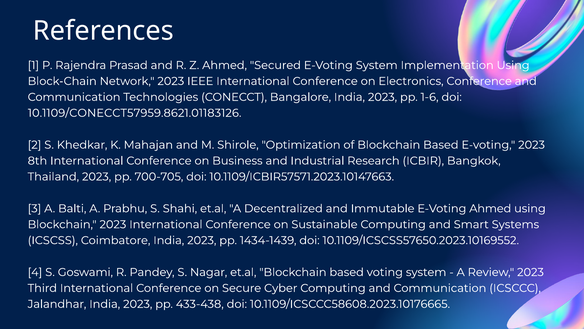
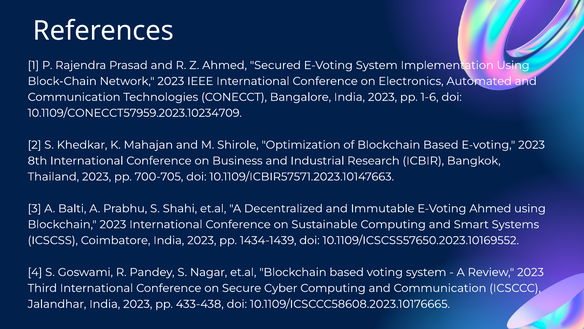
Electronics Conference: Conference -> Automated
10.1109/CONECCT57959.8621.01183126: 10.1109/CONECCT57959.8621.01183126 -> 10.1109/CONECCT57959.2023.10234709
